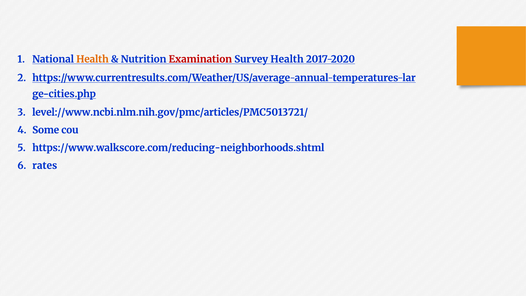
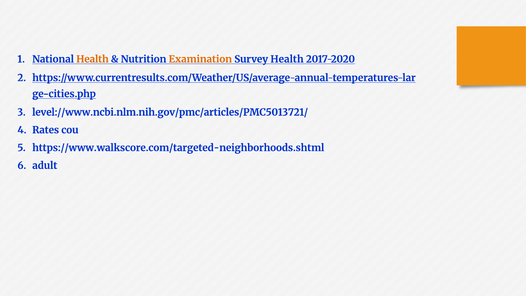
Examination colour: red -> orange
Some: Some -> Rates
https://www.walkscore.com/reducing-neighborhoods.shtml: https://www.walkscore.com/reducing-neighborhoods.shtml -> https://www.walkscore.com/targeted-neighborhoods.shtml
rates: rates -> adult
